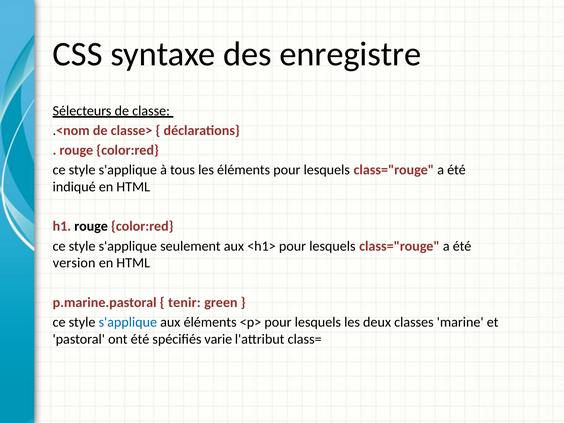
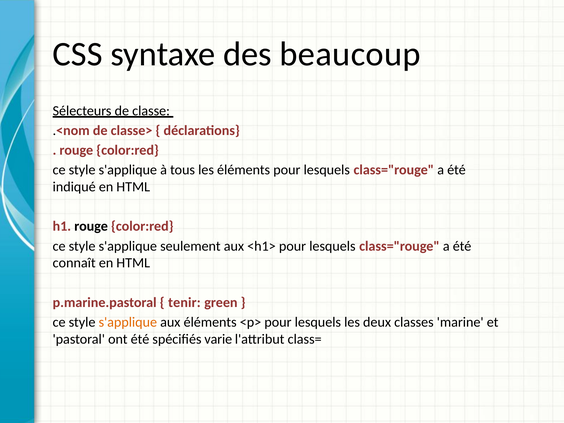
enregistre: enregistre -> beaucoup
version: version -> connaît
s'applique at (128, 322) colour: blue -> orange
